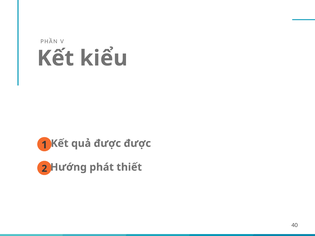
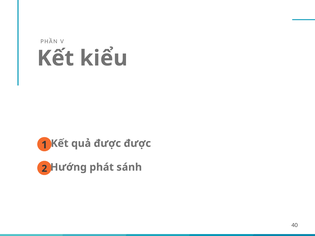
thiết: thiết -> sánh
